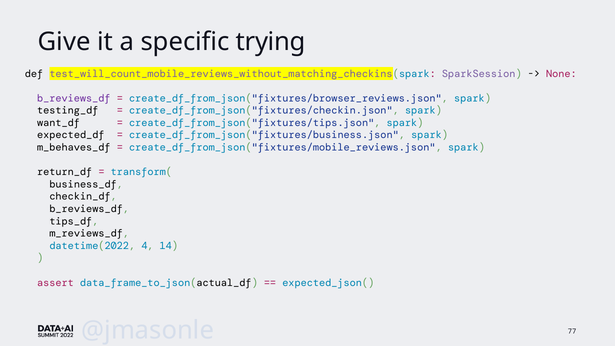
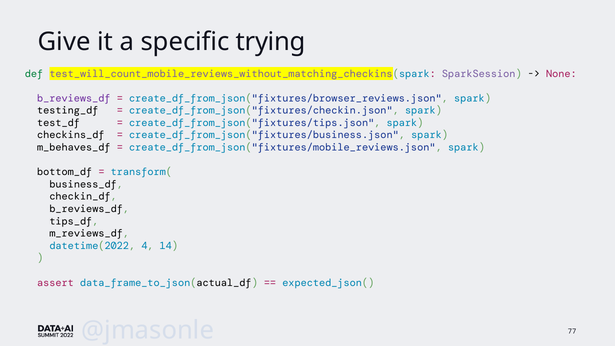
def colour: black -> green
want_df: want_df -> test_df
expected_df: expected_df -> checkins_df
return_df: return_df -> bottom_df
